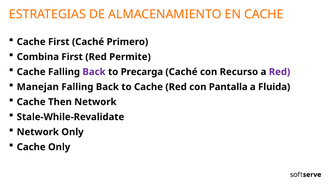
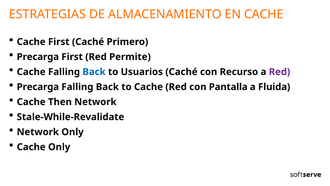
Combina at (38, 57): Combina -> Precarga
Back at (94, 72) colour: purple -> blue
Precarga: Precarga -> Usuarios
Manejan at (38, 87): Manejan -> Precarga
